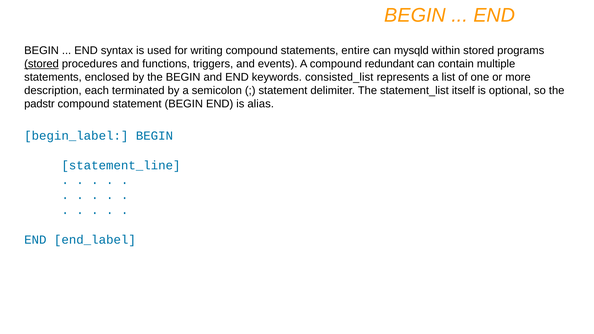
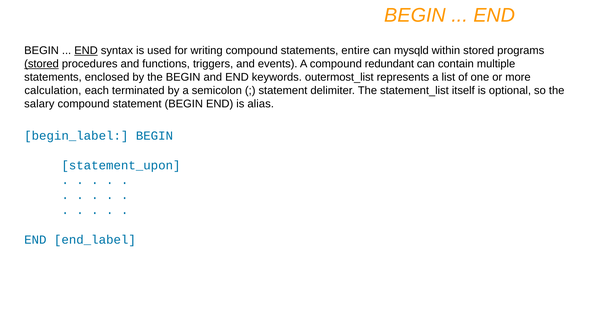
END at (86, 50) underline: none -> present
consisted_list: consisted_list -> outermost_list
description: description -> calculation
padstr: padstr -> salary
statement_line: statement_line -> statement_upon
